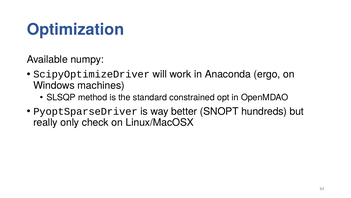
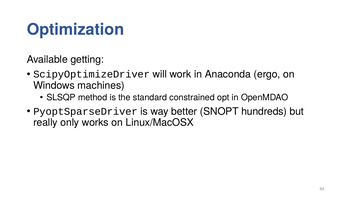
numpy: numpy -> getting
check: check -> works
